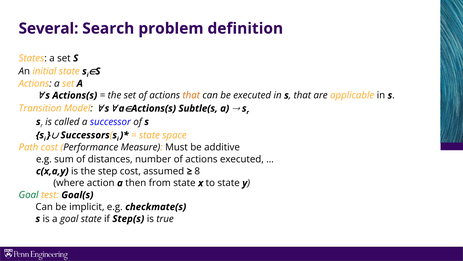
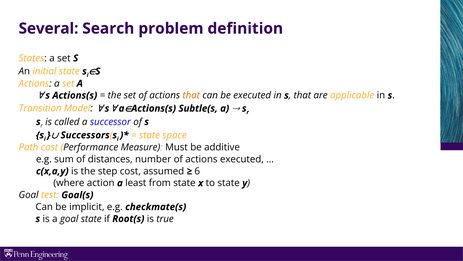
8: 8 -> 6
then: then -> least
Goal at (29, 195) colour: green -> black
Step(s: Step(s -> Root(s
